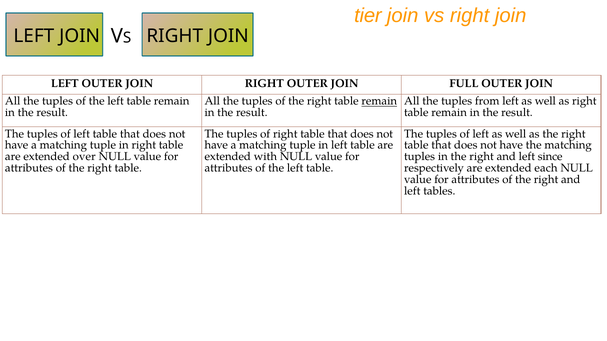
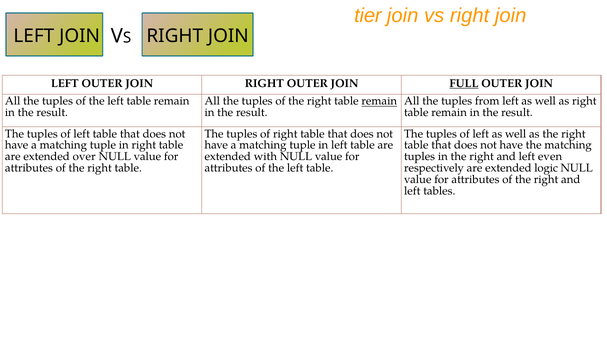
FULL underline: none -> present
since: since -> even
each: each -> logic
